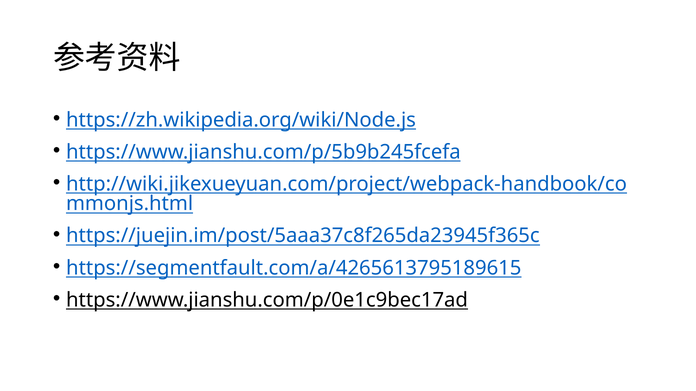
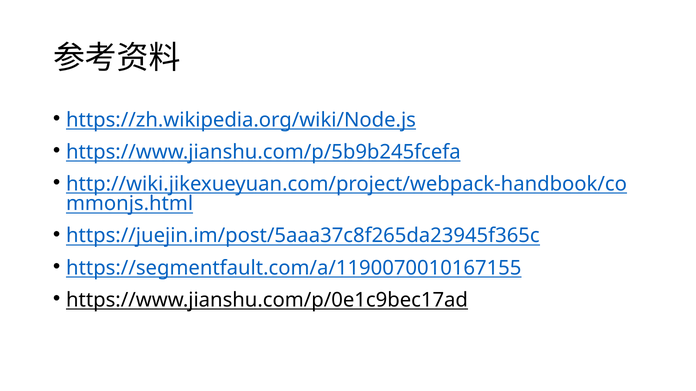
https://segmentfault.com/a/4265613795189615: https://segmentfault.com/a/4265613795189615 -> https://segmentfault.com/a/1190070010167155
